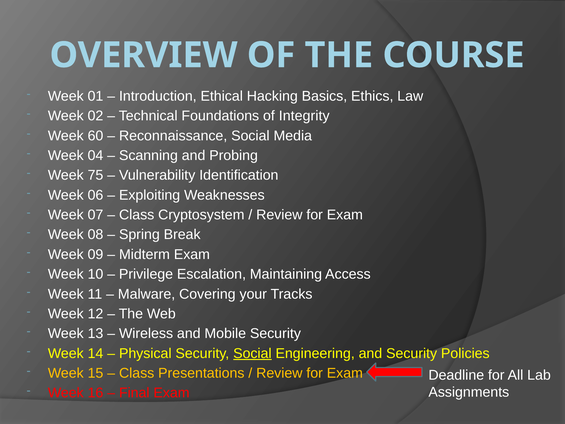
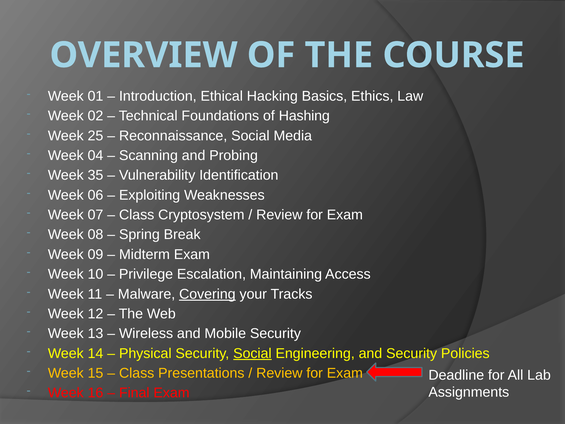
Integrity: Integrity -> Hashing
60: 60 -> 25
75: 75 -> 35
Covering underline: none -> present
